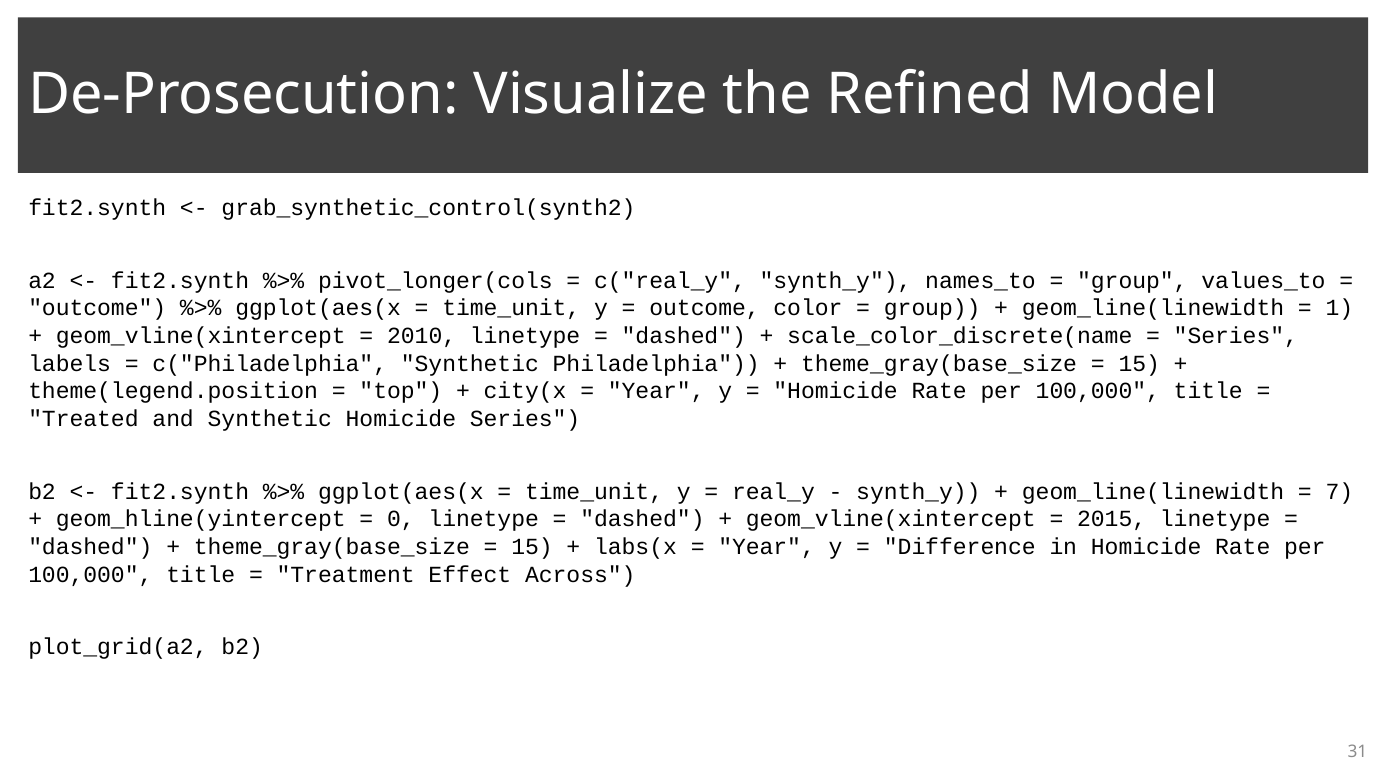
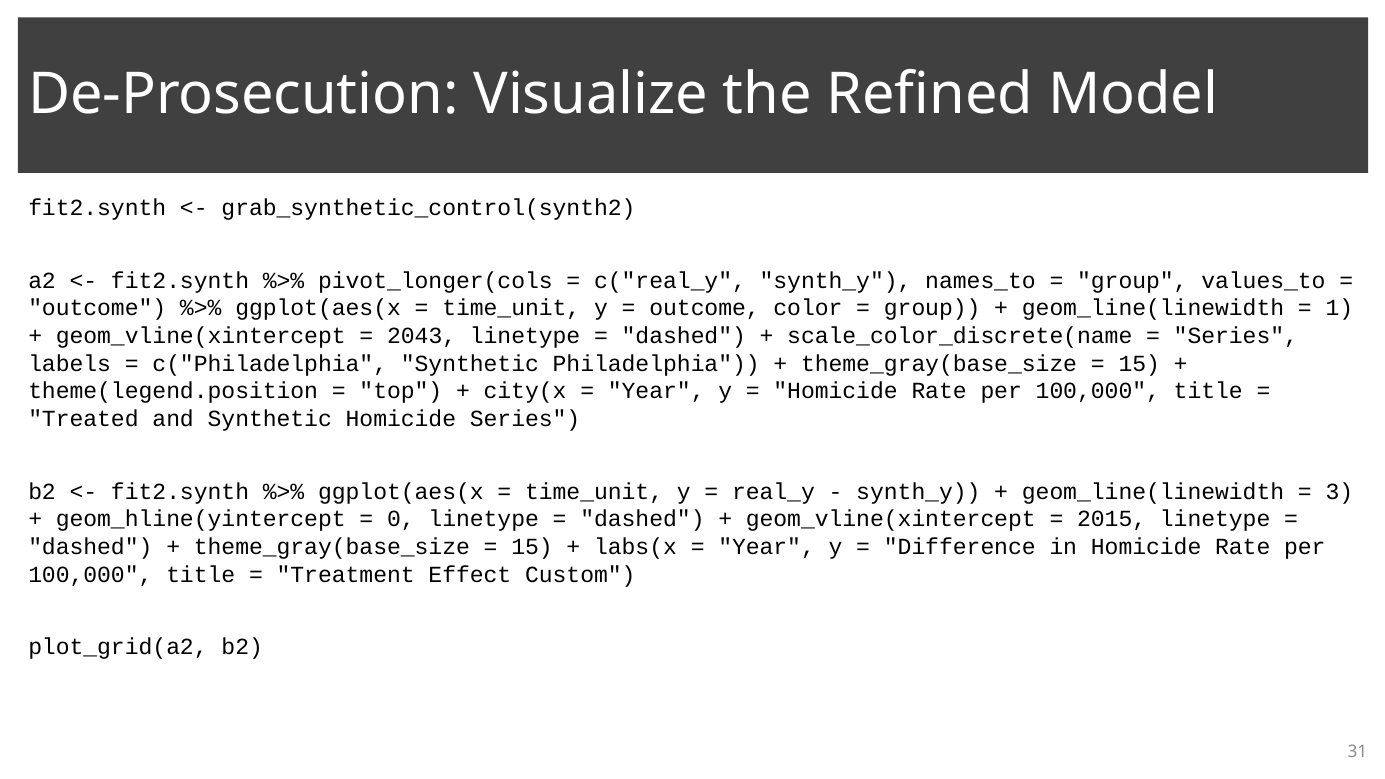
2010: 2010 -> 2043
7: 7 -> 3
Across: Across -> Custom
